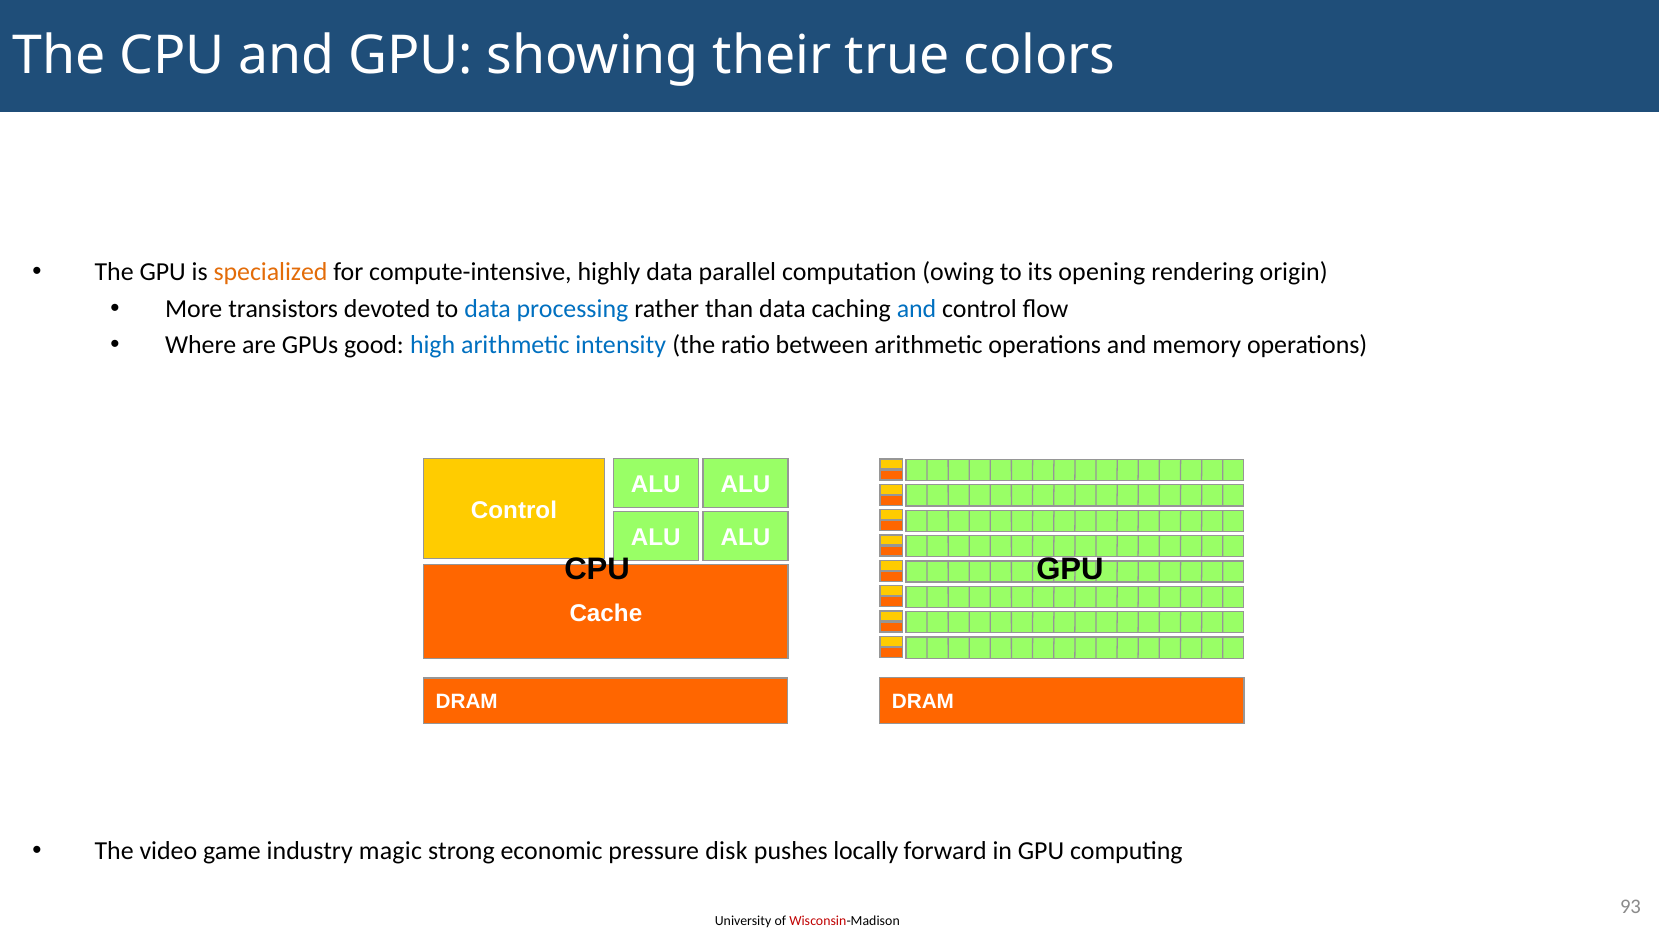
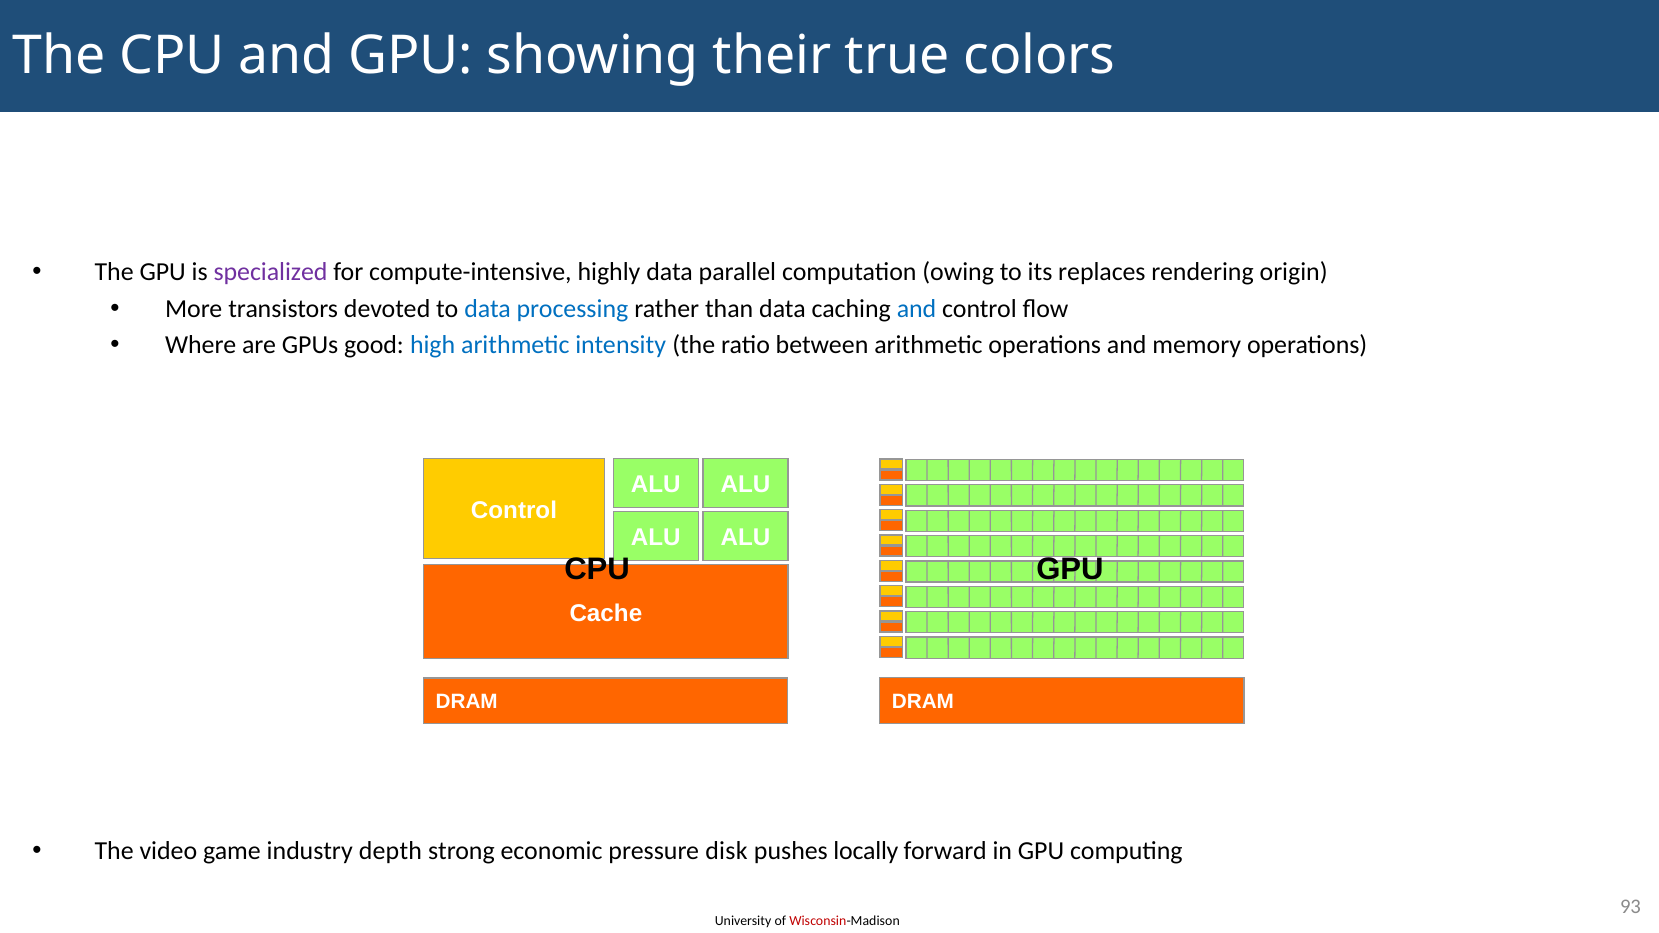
specialized colour: orange -> purple
opening: opening -> replaces
magic: magic -> depth
